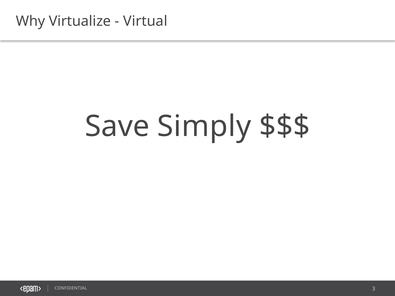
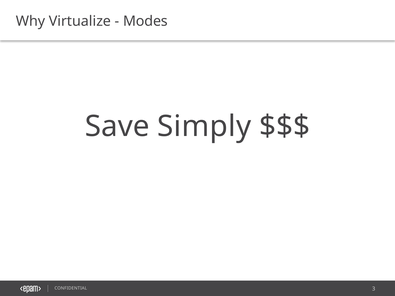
Virtual: Virtual -> Modes
